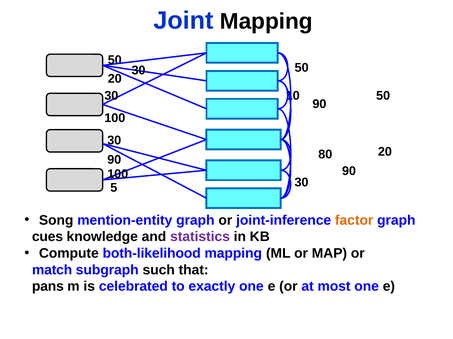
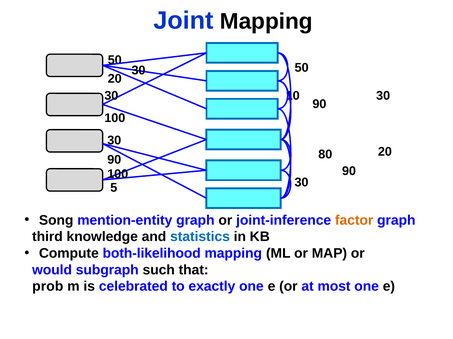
10 50: 50 -> 30
cues: cues -> third
statistics colour: purple -> blue
match: match -> would
pans: pans -> prob
